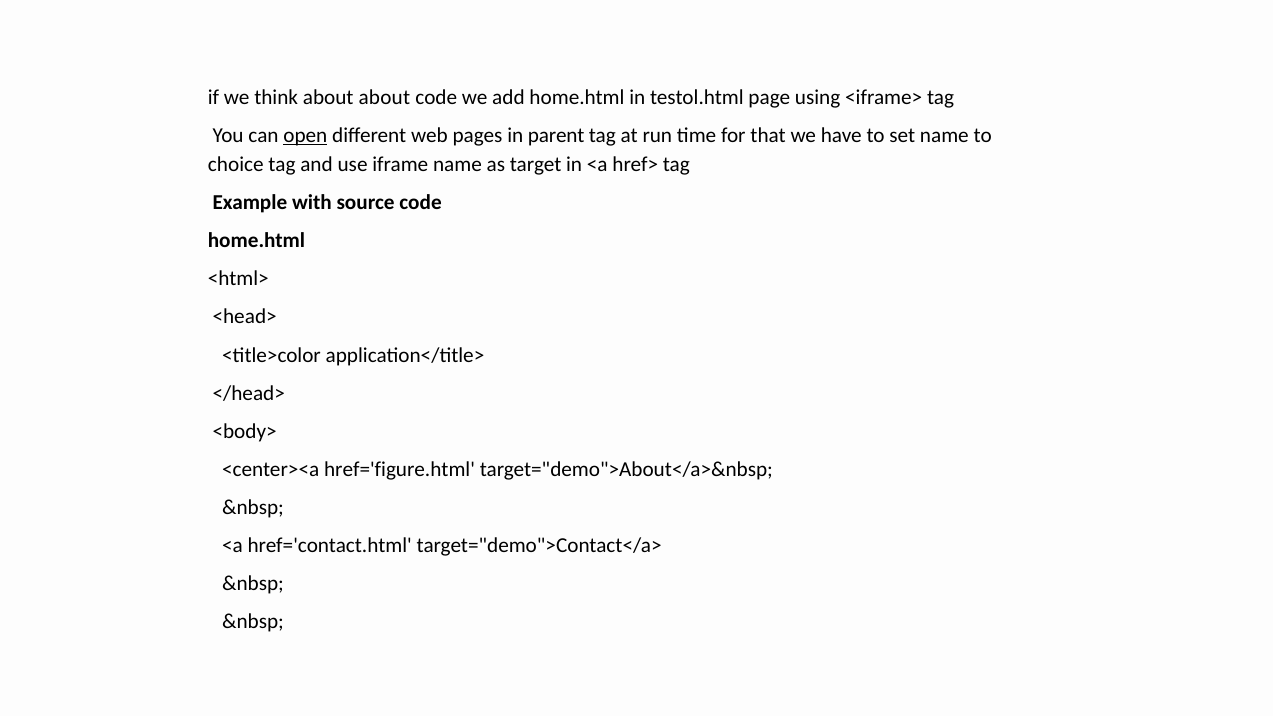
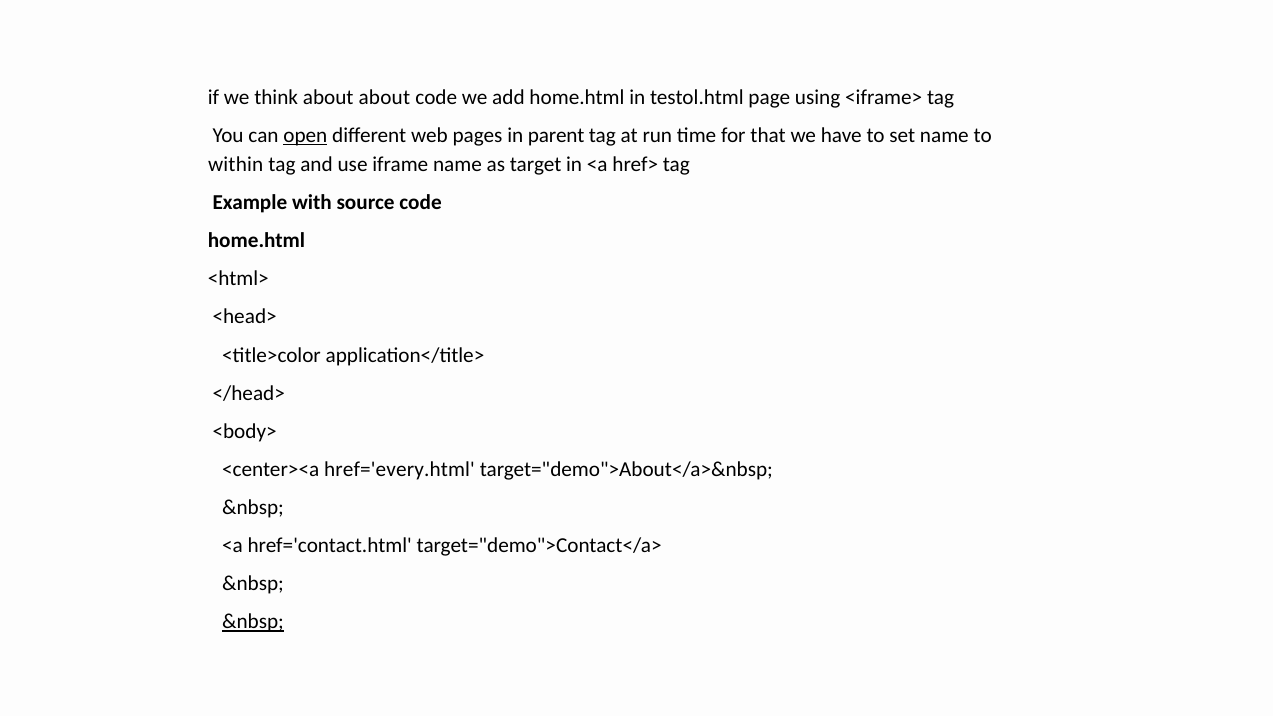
choice: choice -> within
href='figure.html: href='figure.html -> href='every.html
&nbsp at (253, 622) underline: none -> present
